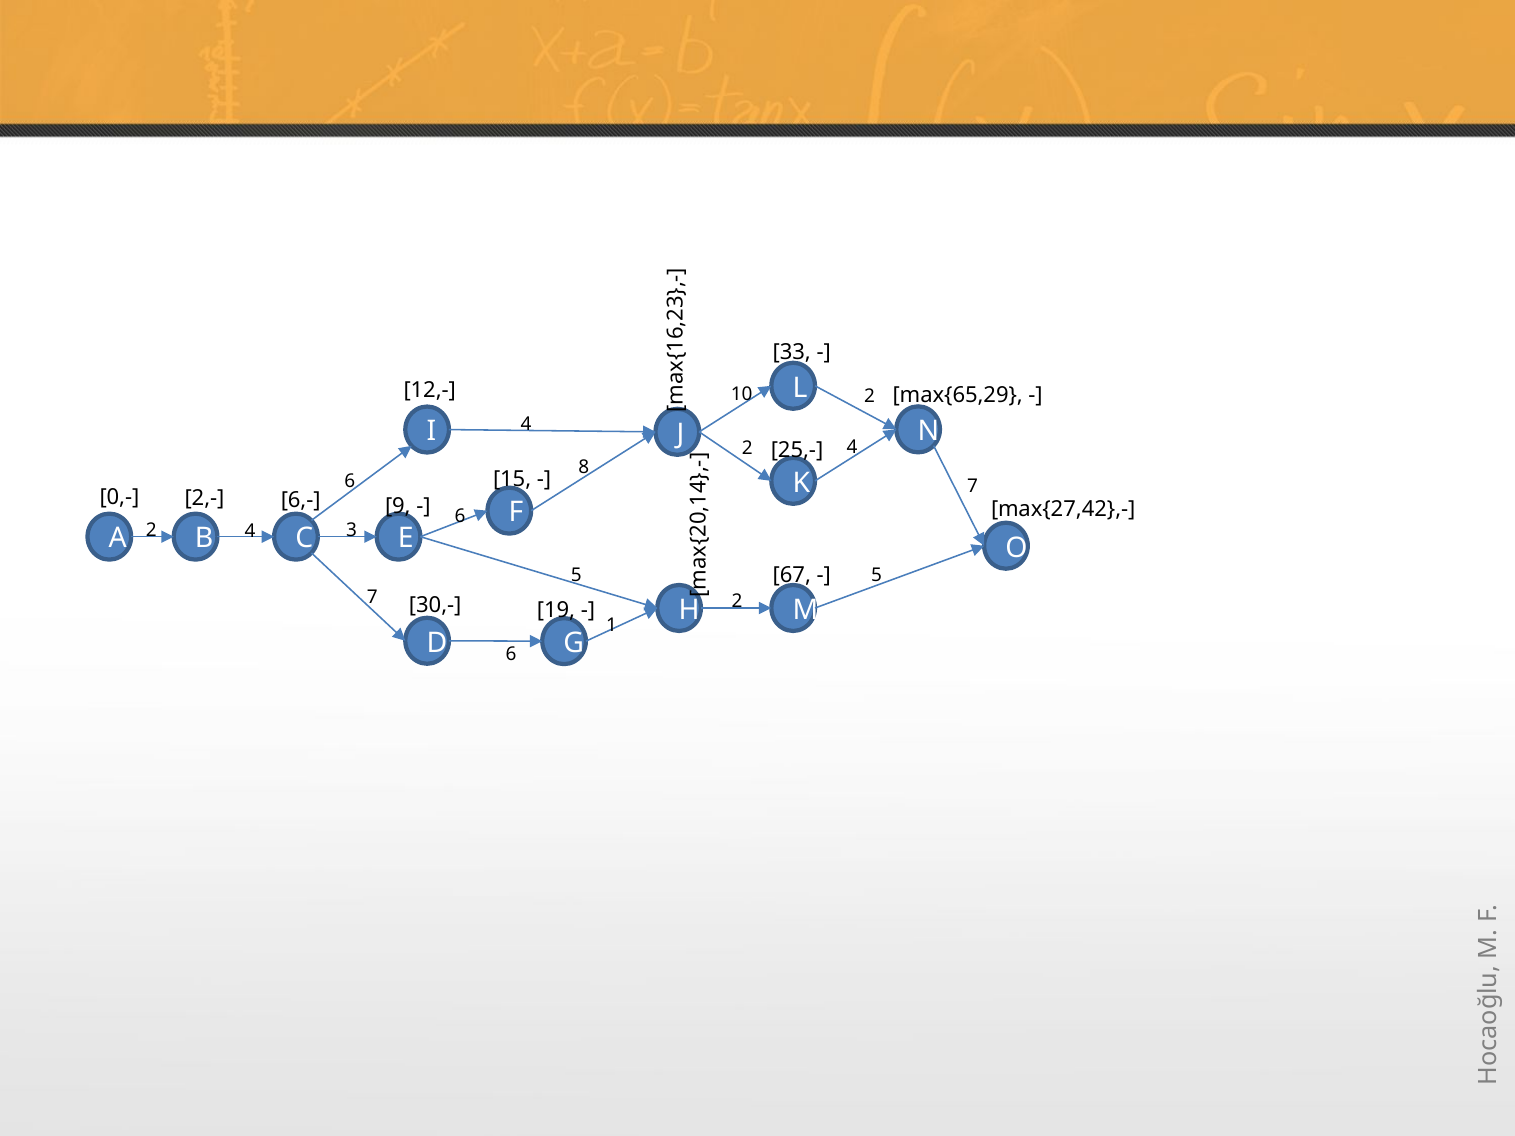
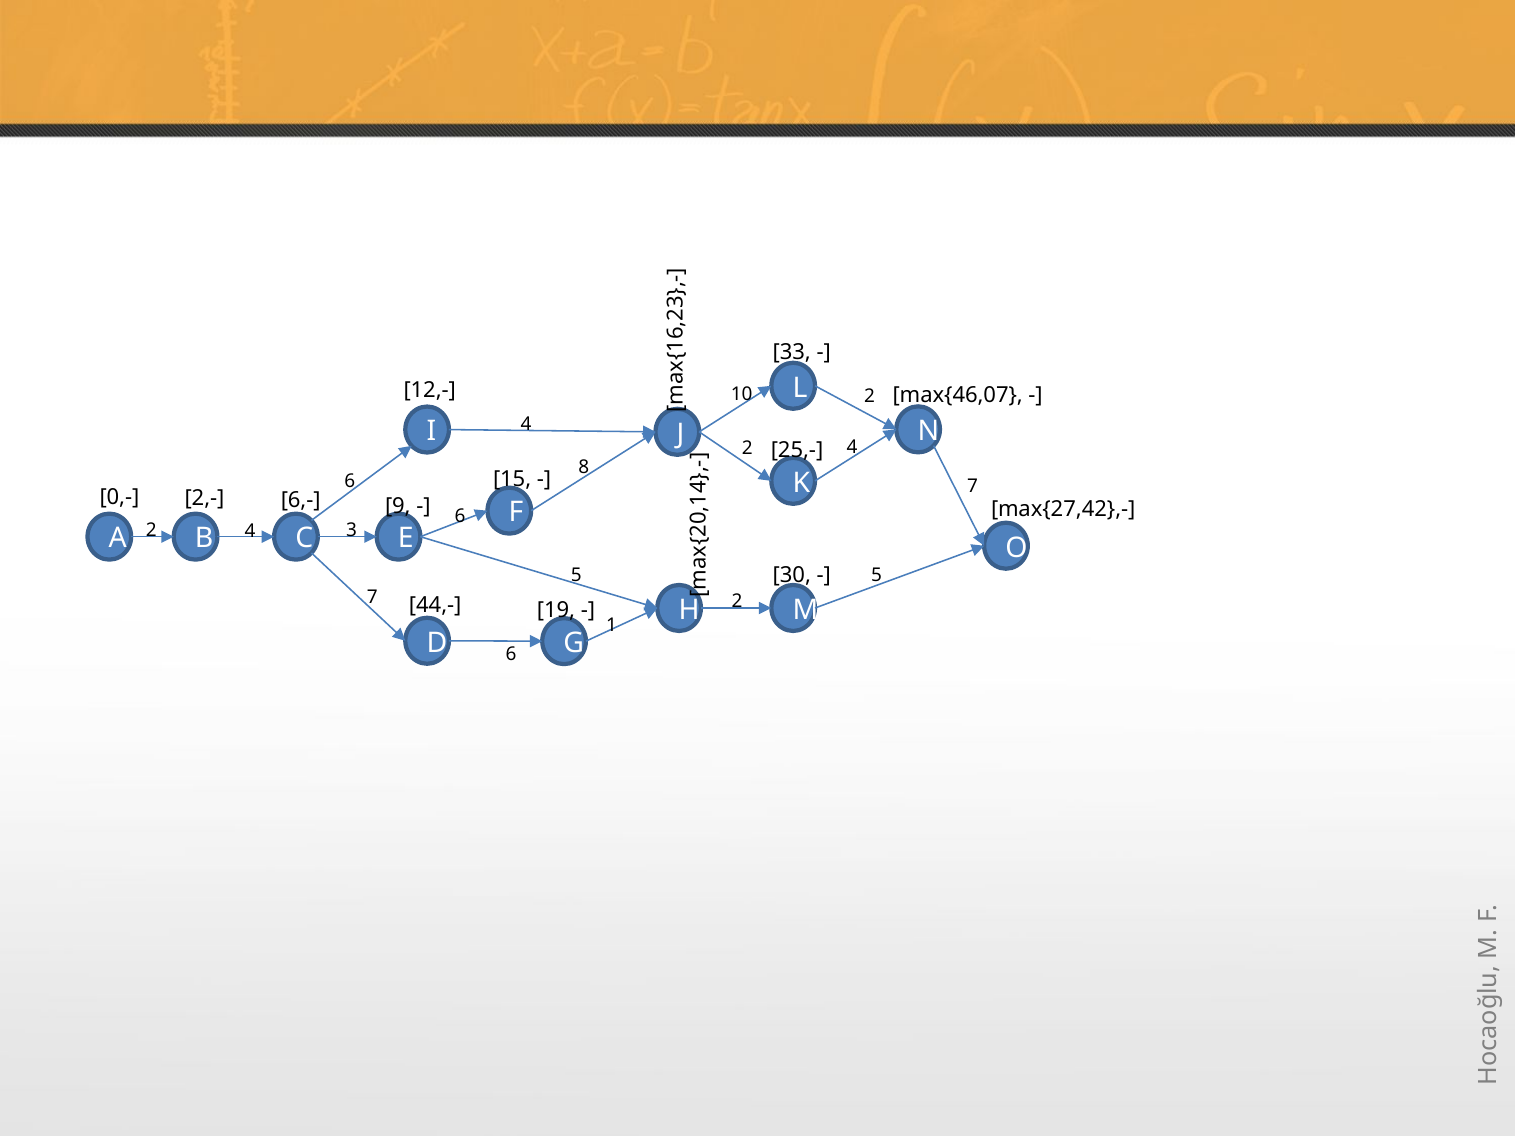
max{65,29: max{65,29 -> max{46,07
67: 67 -> 30
30,-: 30,- -> 44,-
